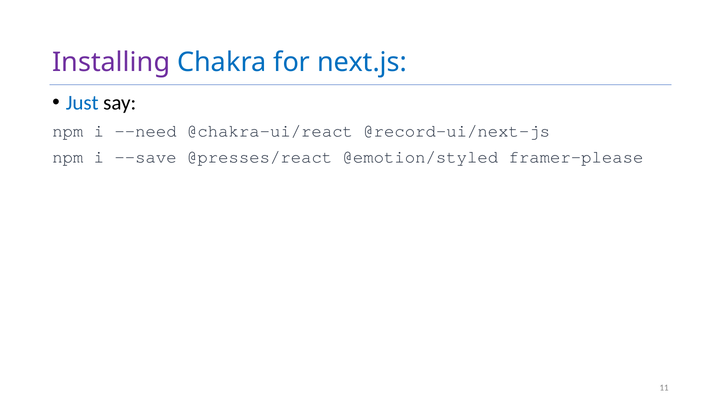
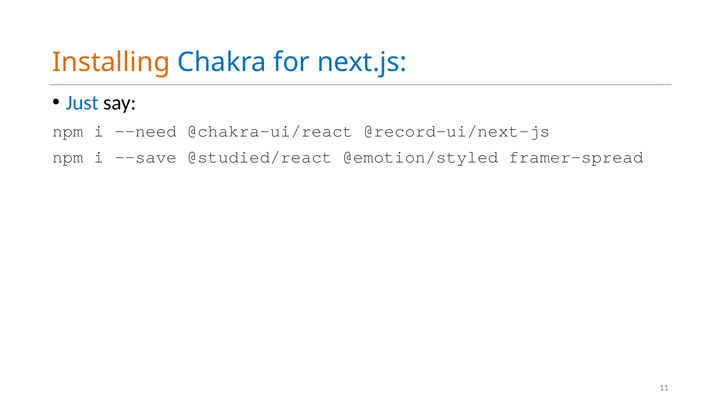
Installing colour: purple -> orange
@presses/react: @presses/react -> @studied/react
framer-please: framer-please -> framer-spread
